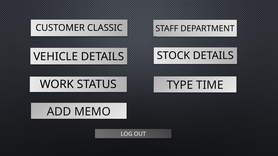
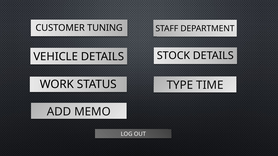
CLASSIC: CLASSIC -> TUNING
